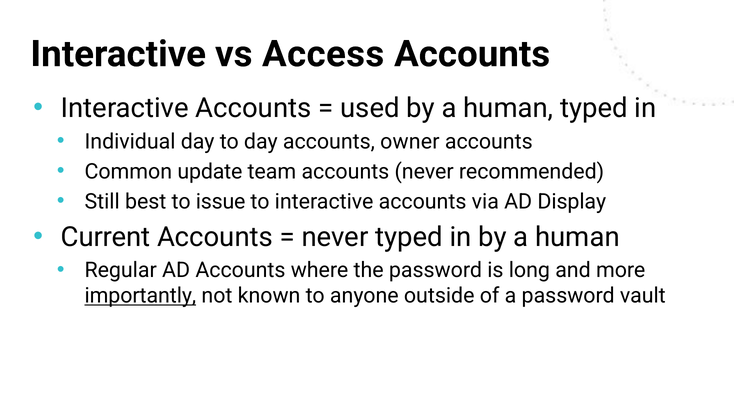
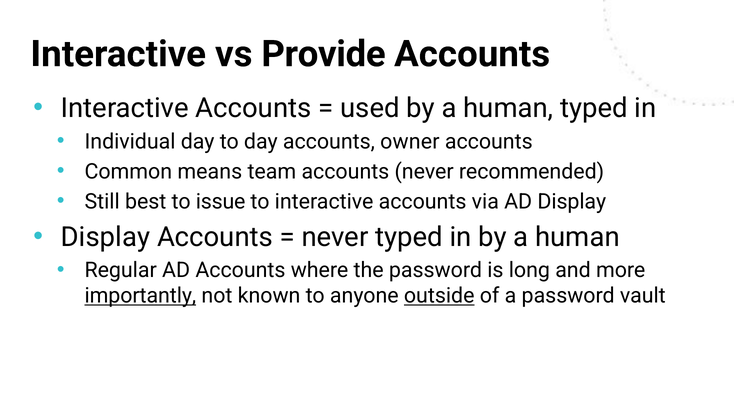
Access: Access -> Provide
update: update -> means
Current at (106, 237): Current -> Display
outside underline: none -> present
